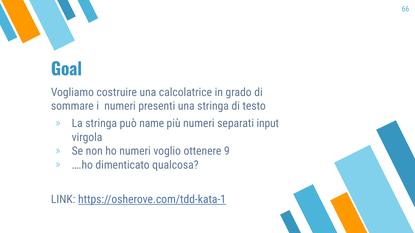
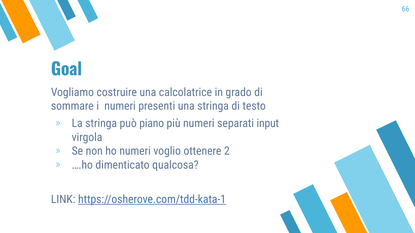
name: name -> piano
9: 9 -> 2
